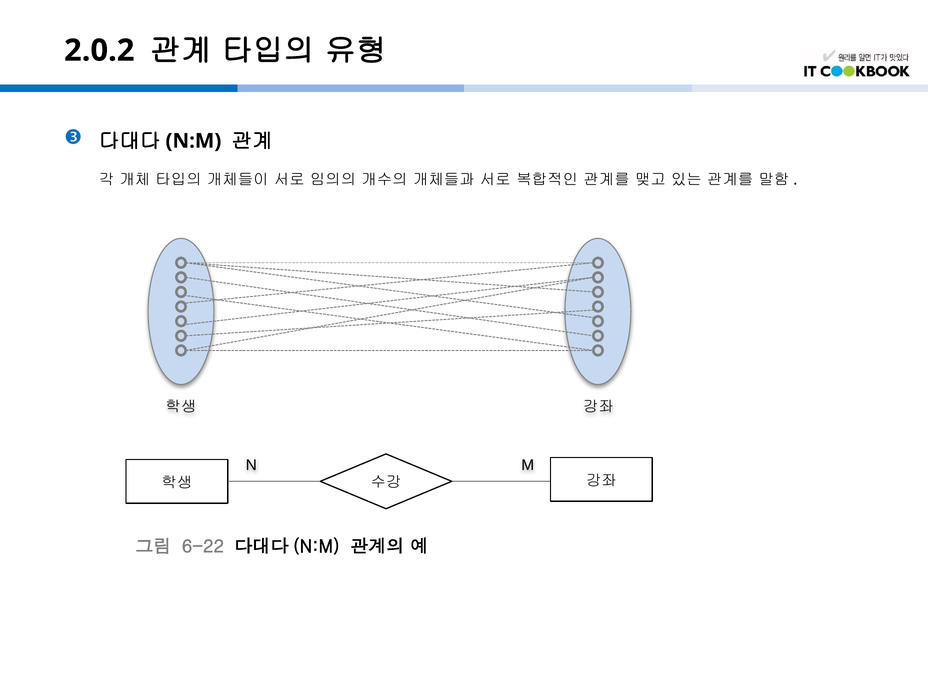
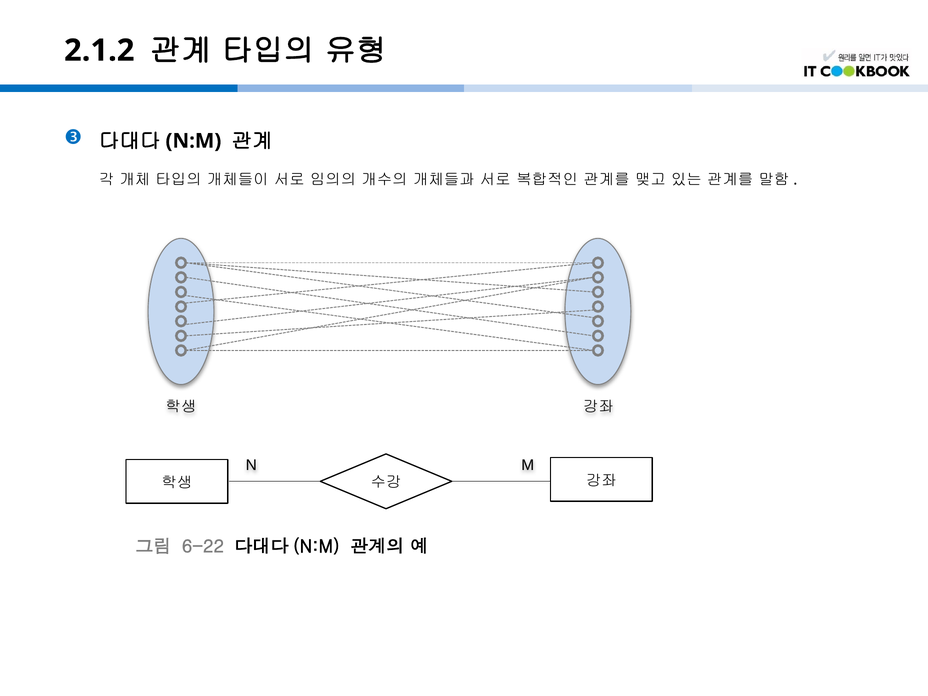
2.0.2: 2.0.2 -> 2.1.2
